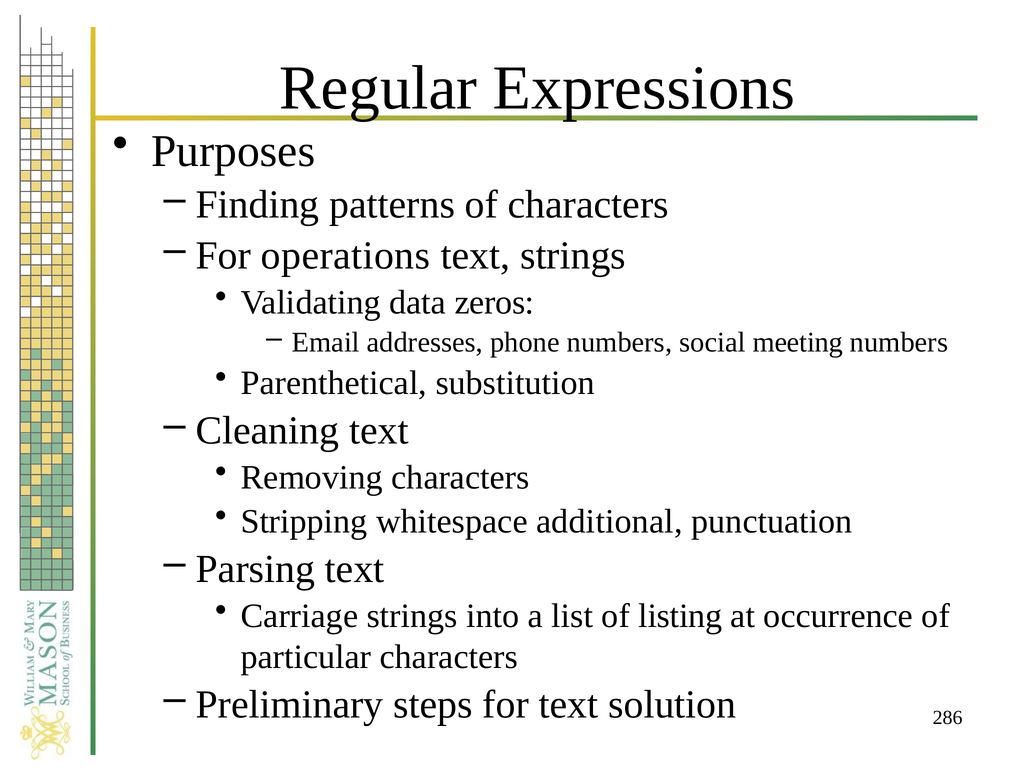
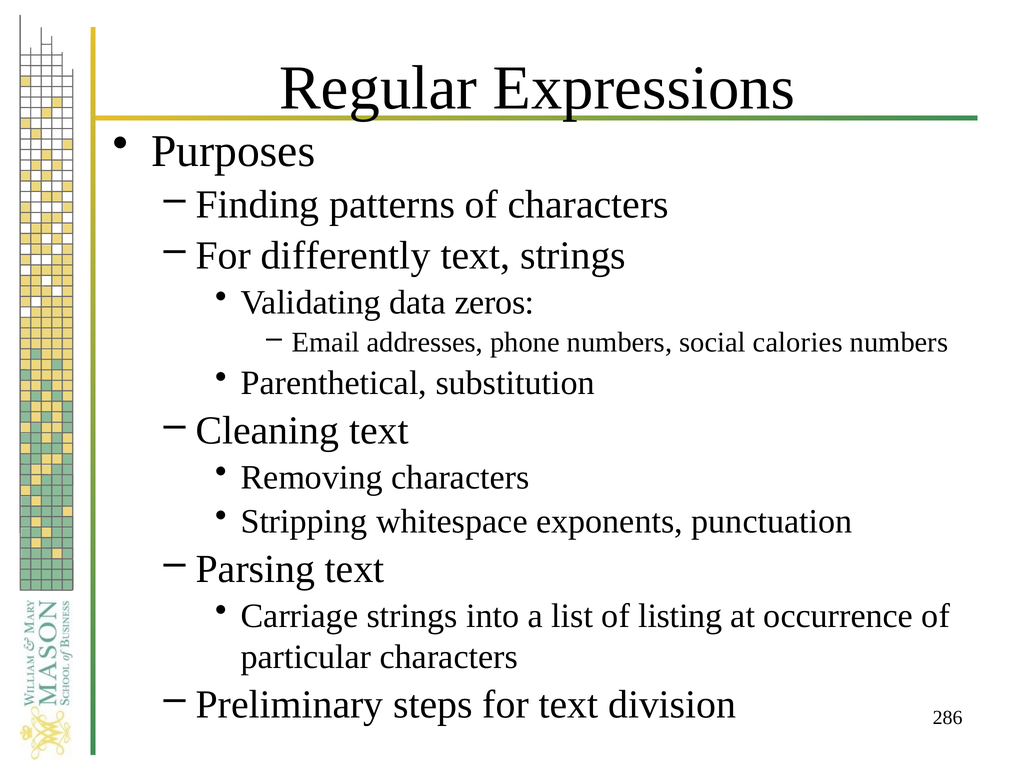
operations: operations -> differently
meeting: meeting -> calories
additional: additional -> exponents
solution: solution -> division
